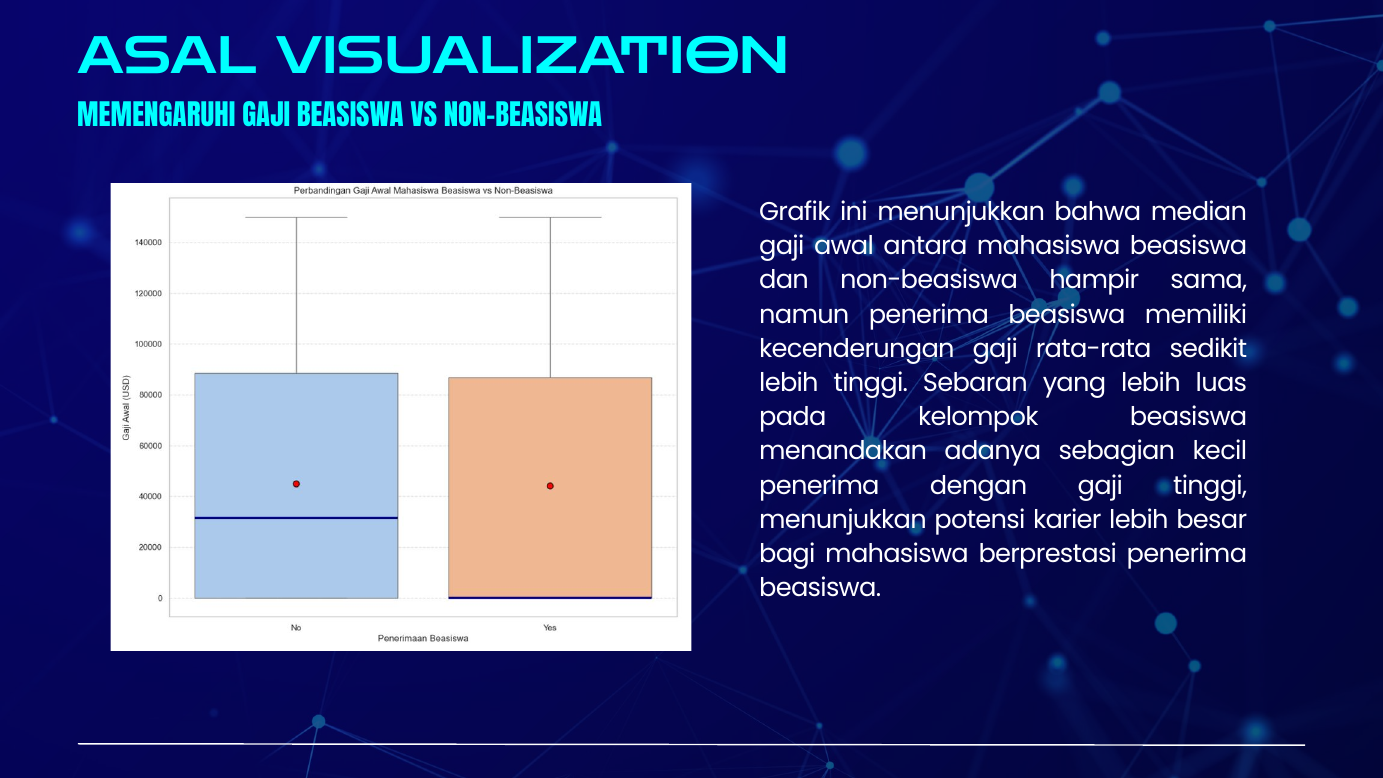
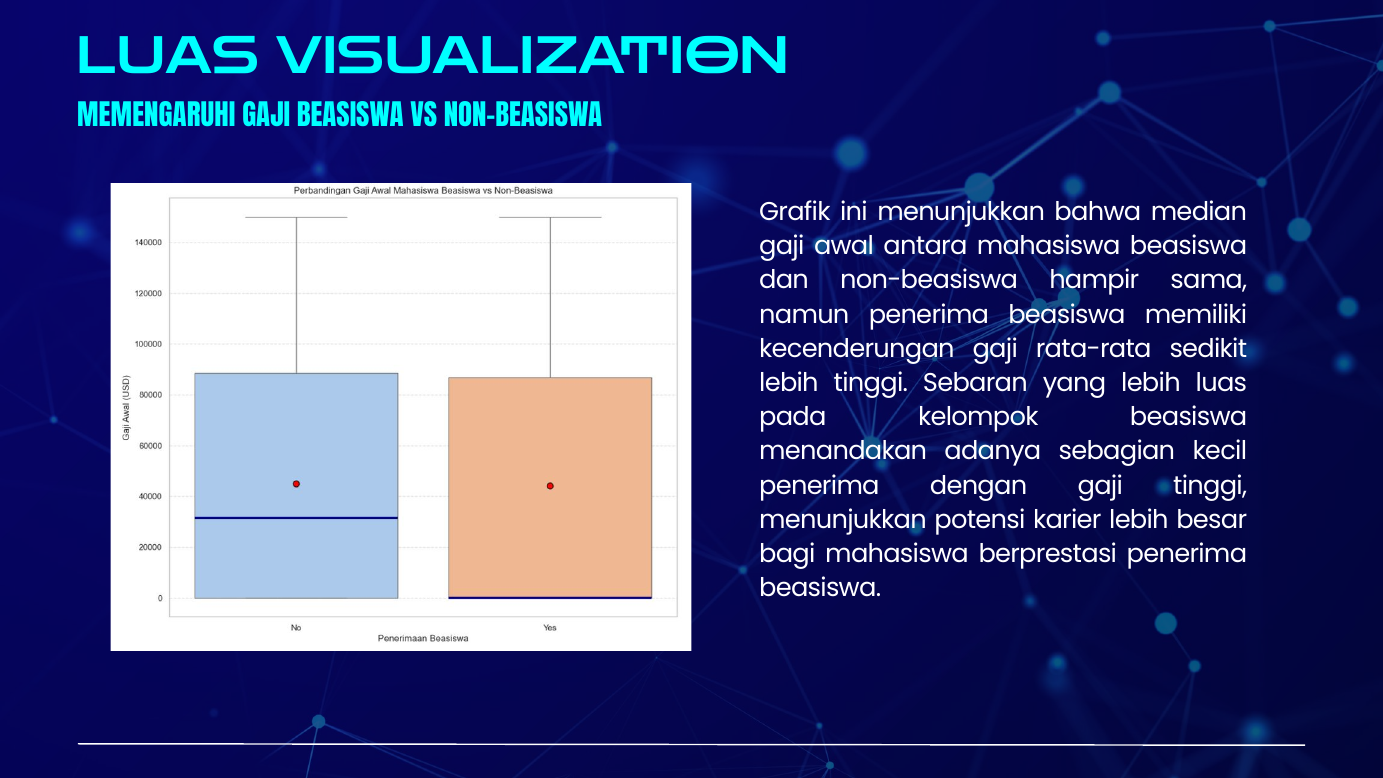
ASAL at (168, 57): ASAL -> LUAS
